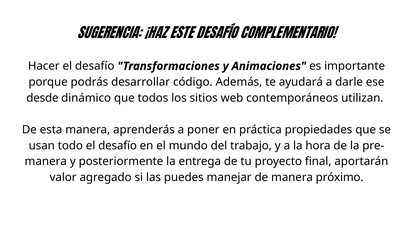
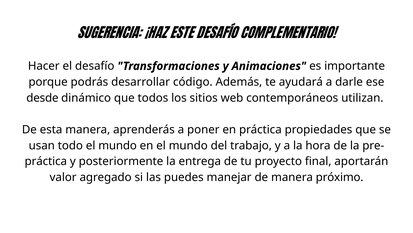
todo el desafío: desafío -> mundo
manera at (46, 161): manera -> práctica
